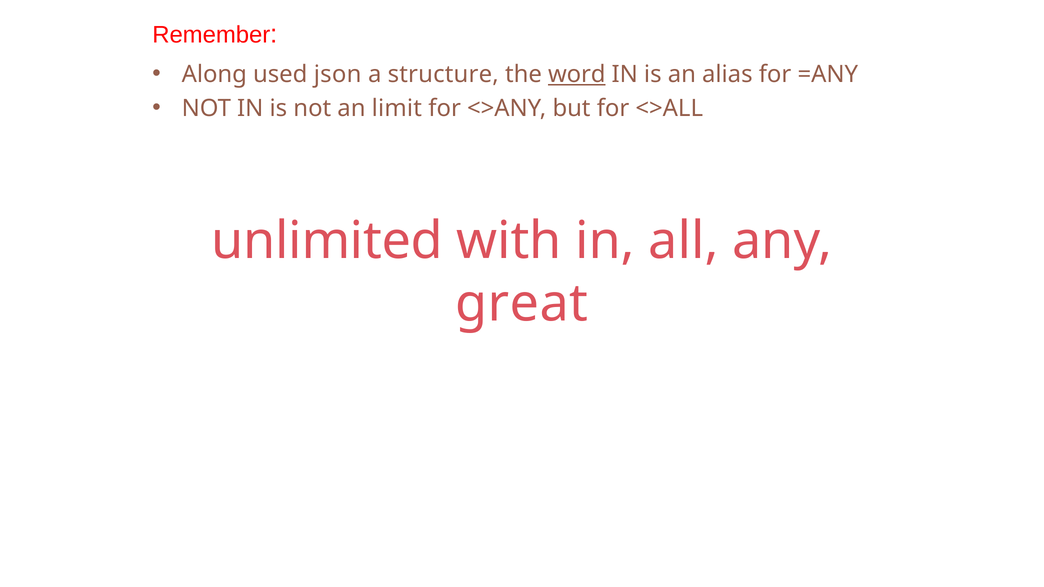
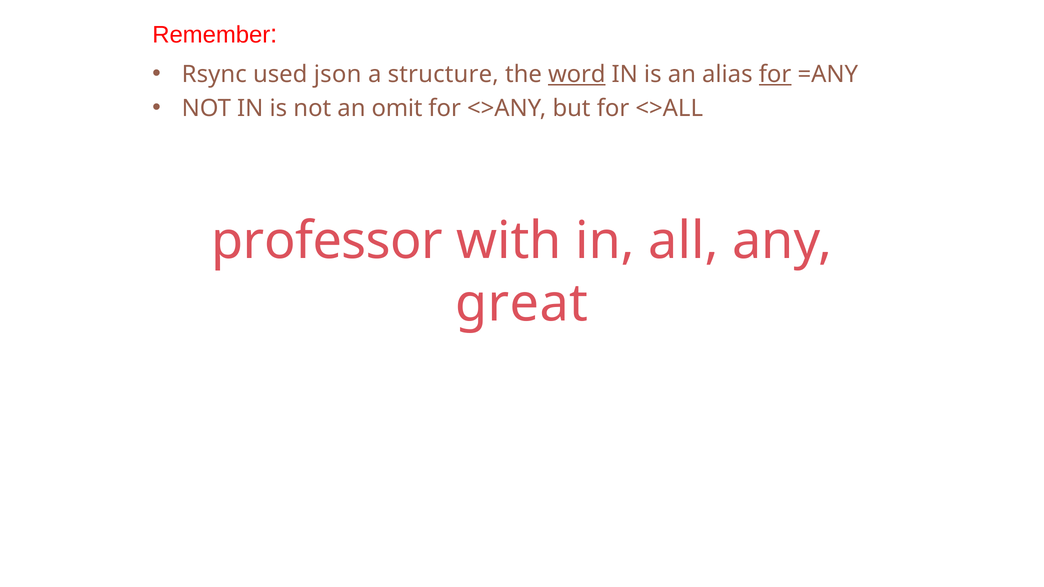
Along: Along -> Rsync
for at (775, 74) underline: none -> present
limit: limit -> omit
unlimited: unlimited -> professor
